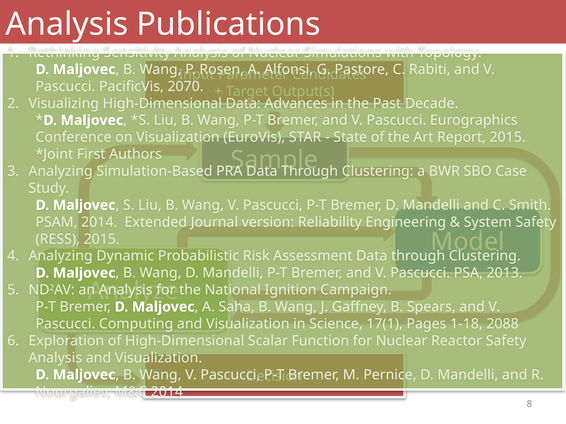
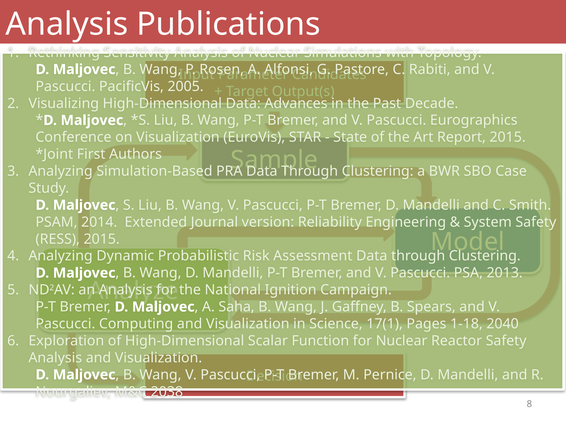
2070: 2070 -> 2005
2088: 2088 -> 2040
M&C 2014: 2014 -> 2038
